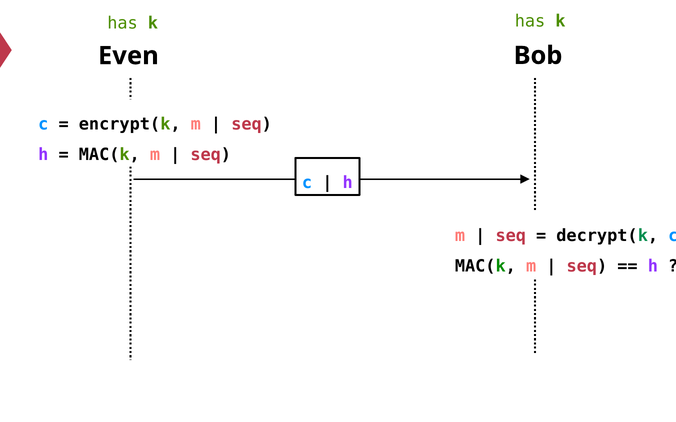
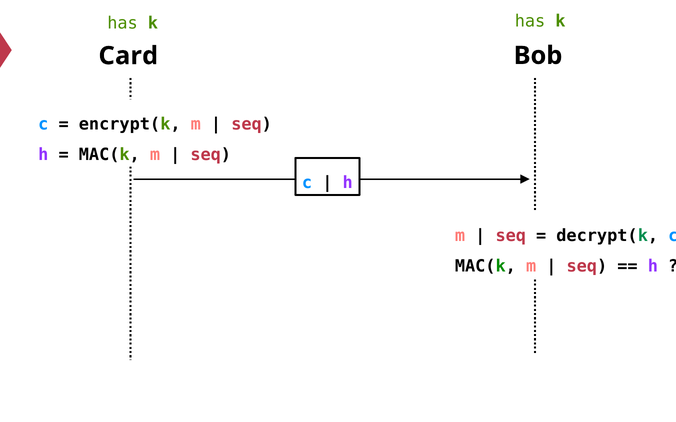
Even: Even -> Card
